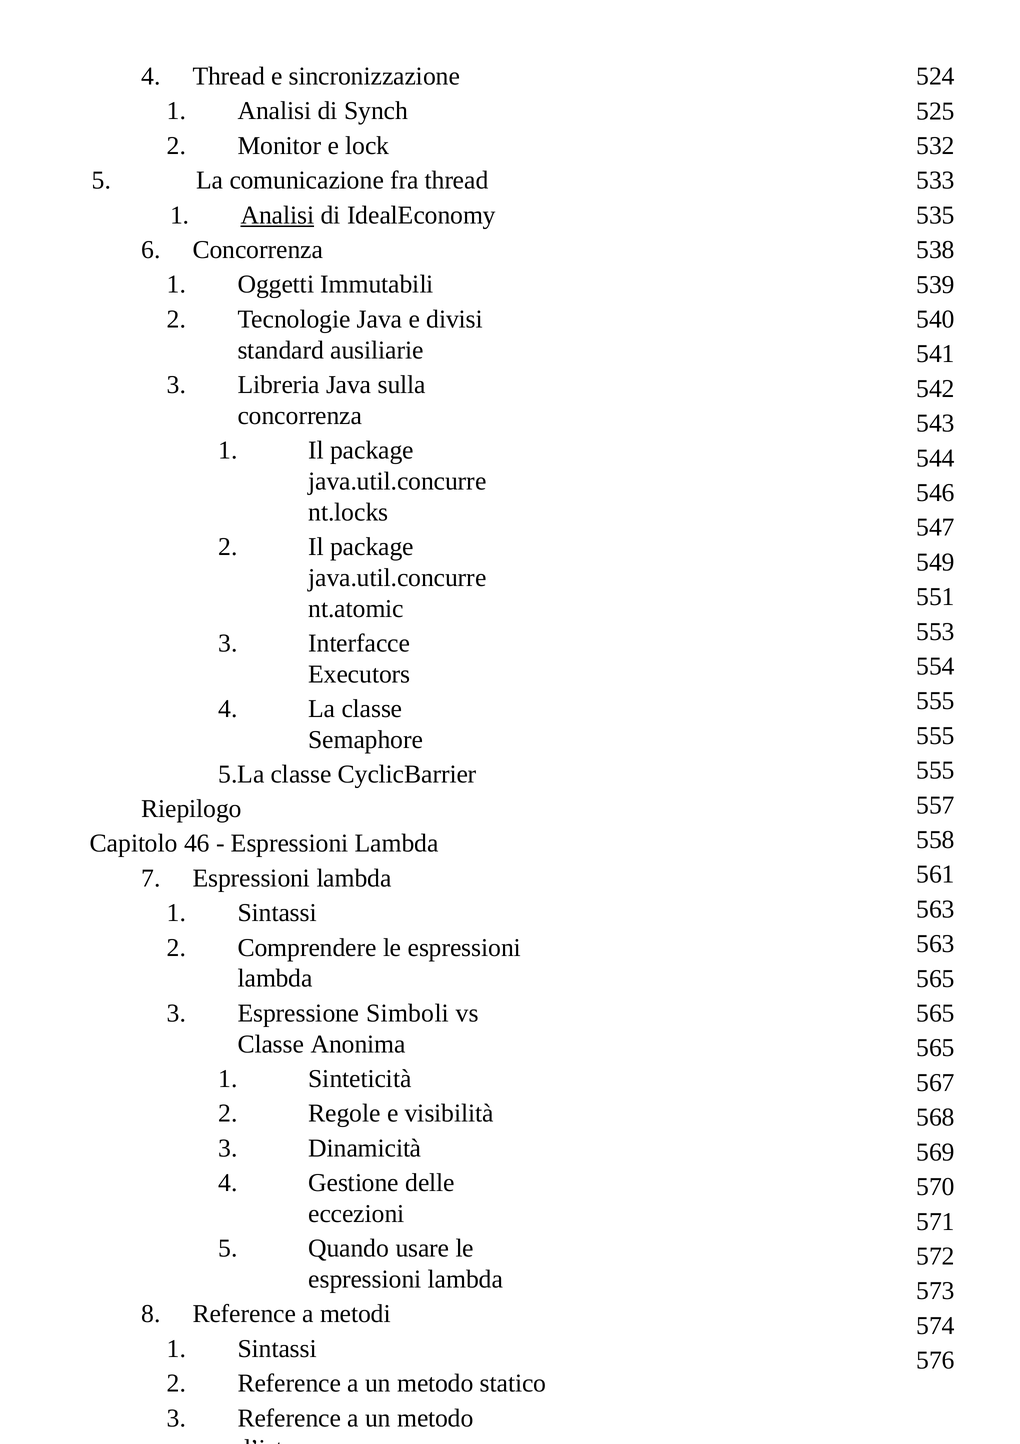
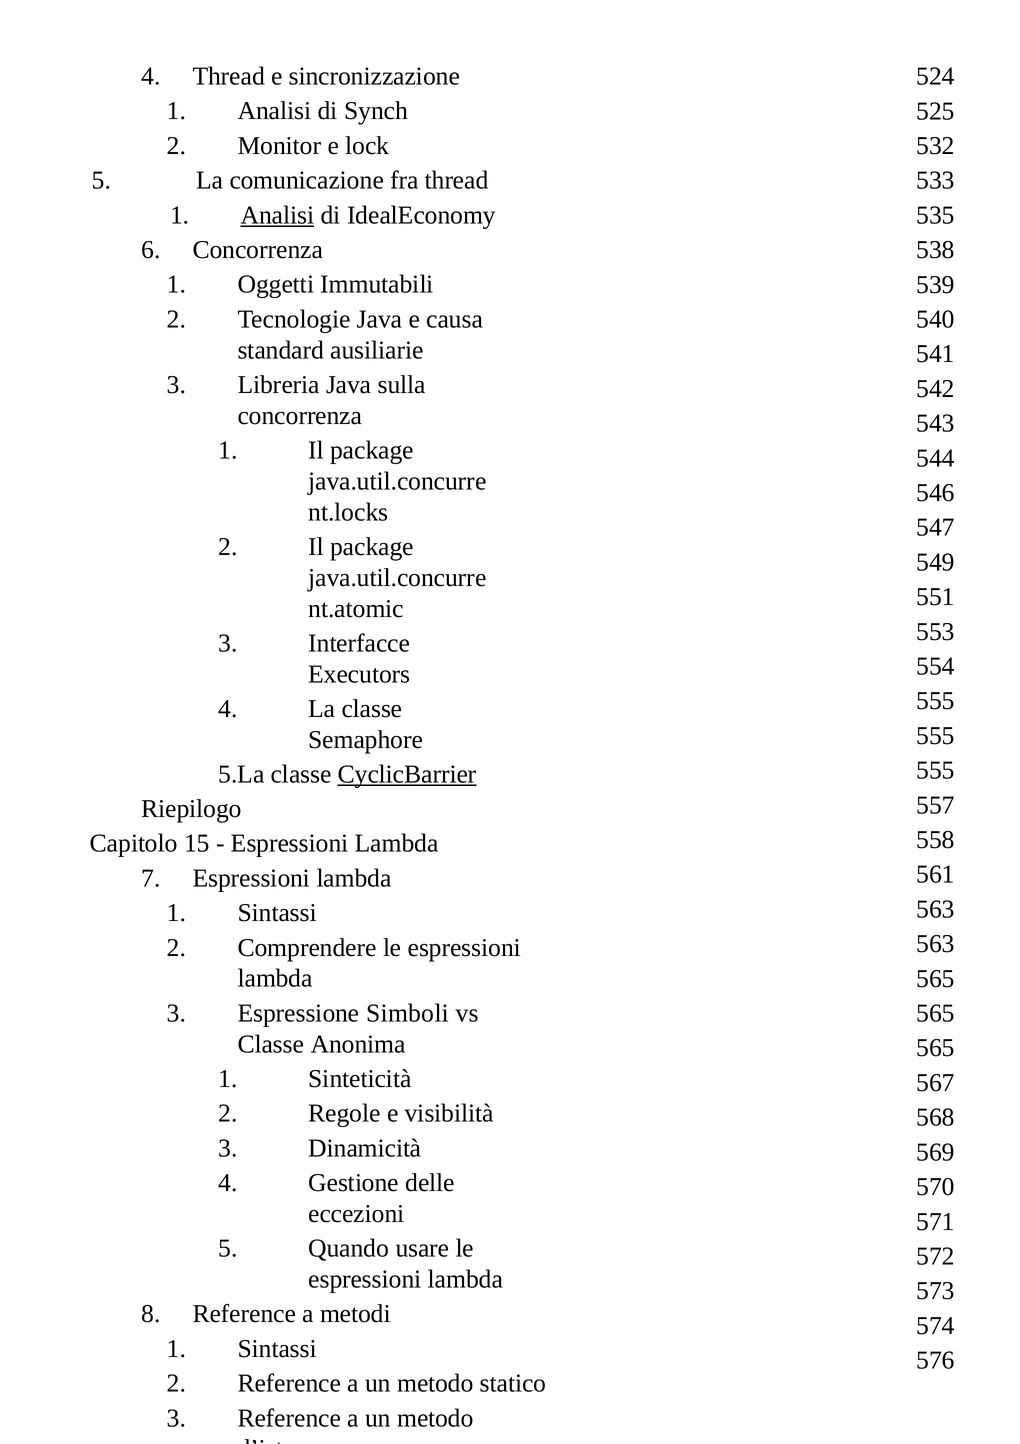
divisi: divisi -> causa
CyclicBarrier underline: none -> present
46: 46 -> 15
